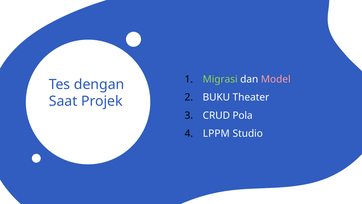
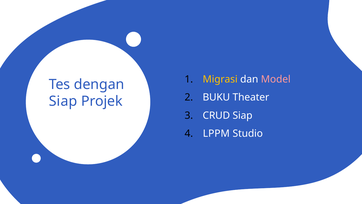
Migrasi colour: light green -> yellow
Saat at (63, 101): Saat -> Siap
CRUD Pola: Pola -> Siap
